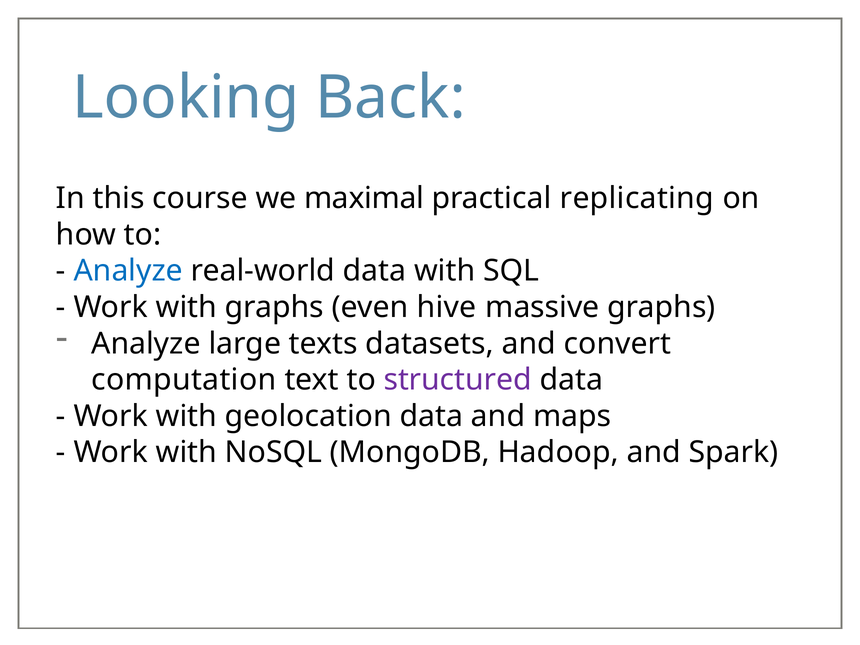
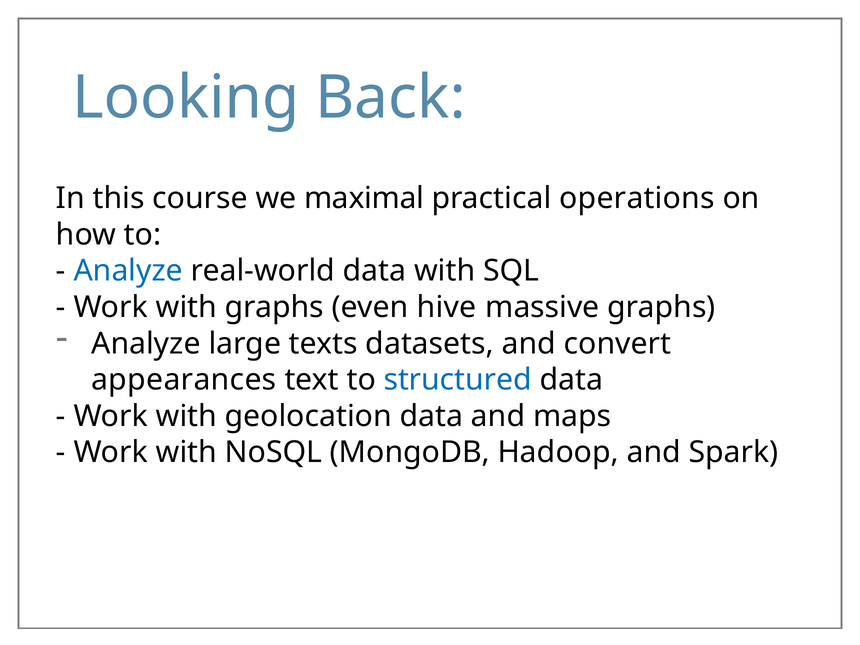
replicating: replicating -> operations
computation: computation -> appearances
structured colour: purple -> blue
